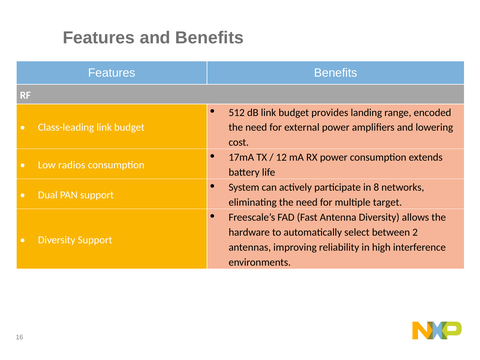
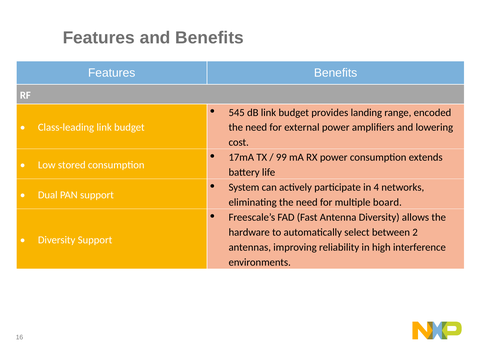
512: 512 -> 545
12: 12 -> 99
radios: radios -> stored
8: 8 -> 4
target: target -> board
